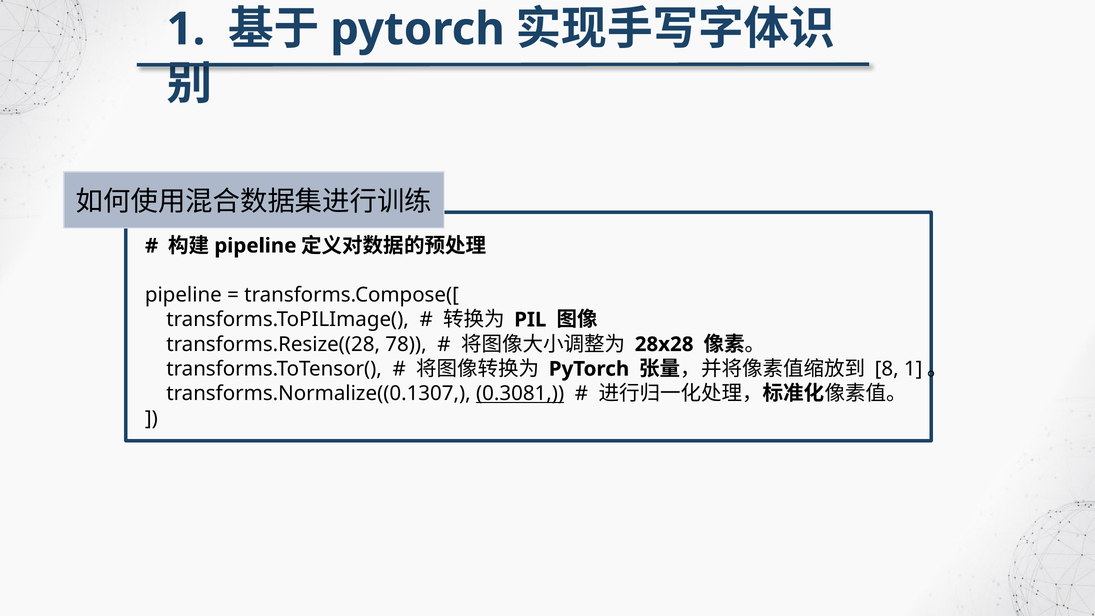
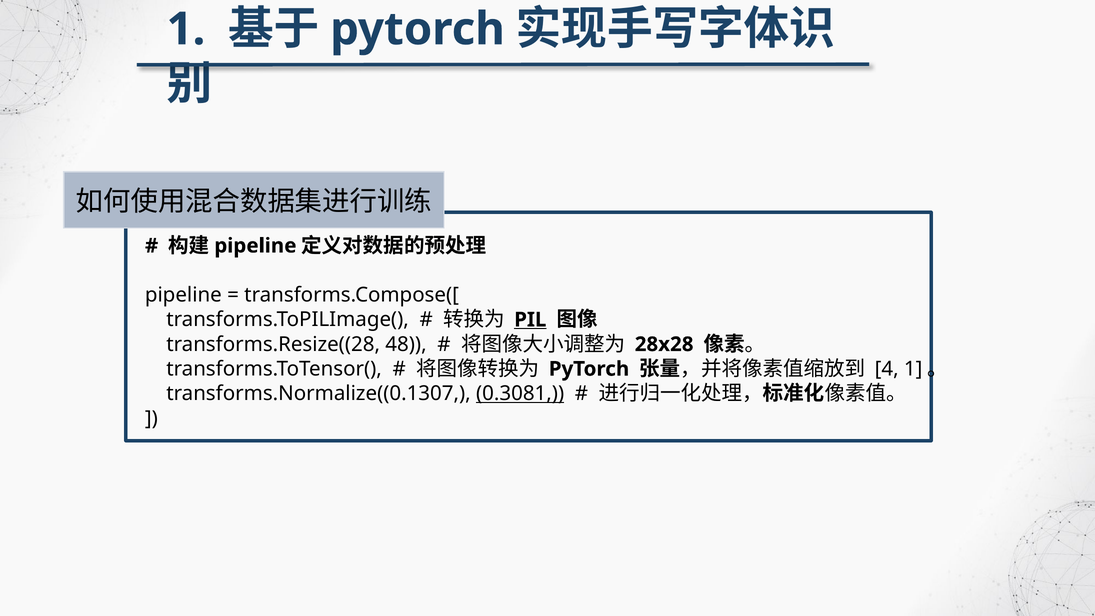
PIL underline: none -> present
78: 78 -> 48
8: 8 -> 4
